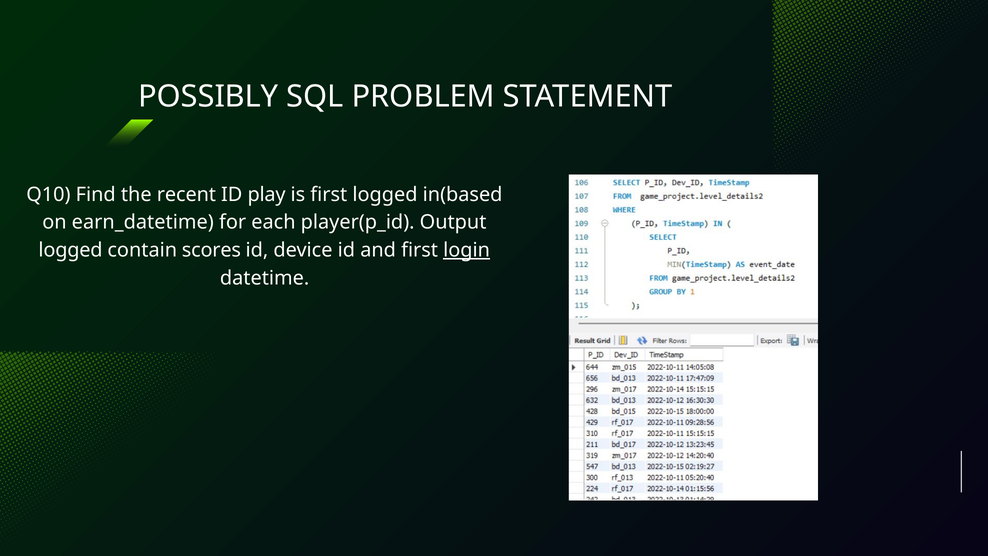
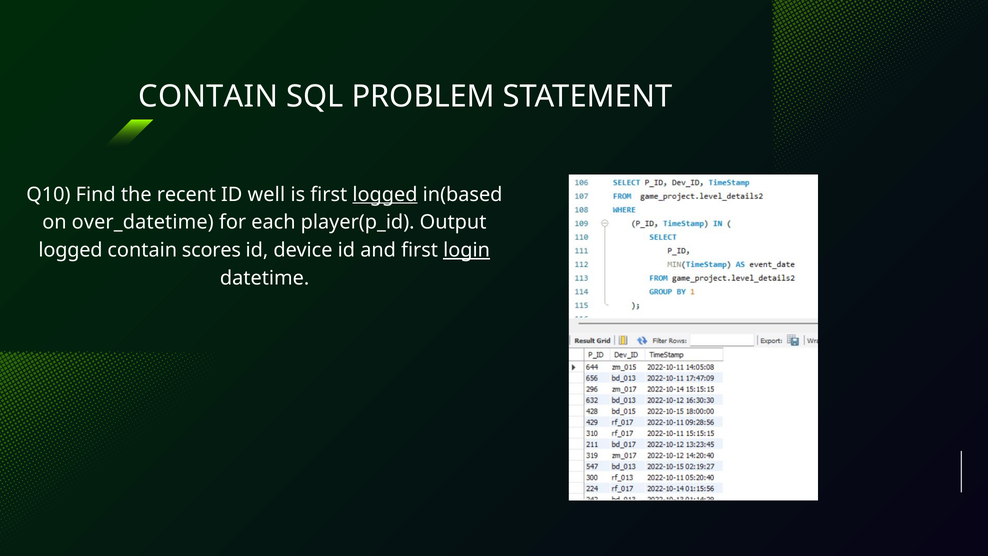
POSSIBLY at (208, 96): POSSIBLY -> CONTAIN
play: play -> well
logged at (385, 194) underline: none -> present
earn_datetime: earn_datetime -> over_datetime
